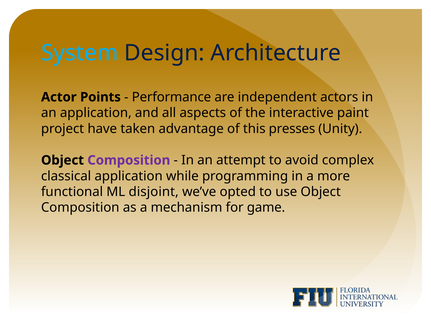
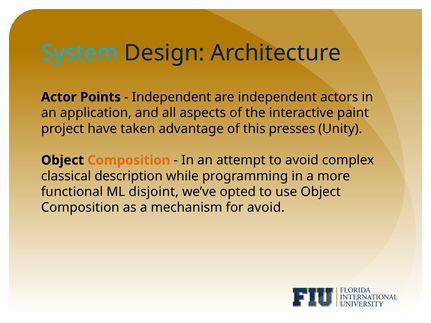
Performance at (171, 97): Performance -> Independent
Composition at (129, 160) colour: purple -> orange
classical application: application -> description
for game: game -> avoid
